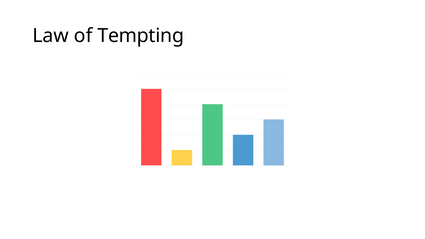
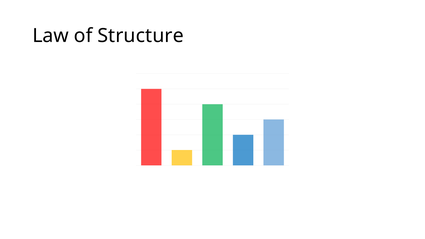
Tempting: Tempting -> Structure
